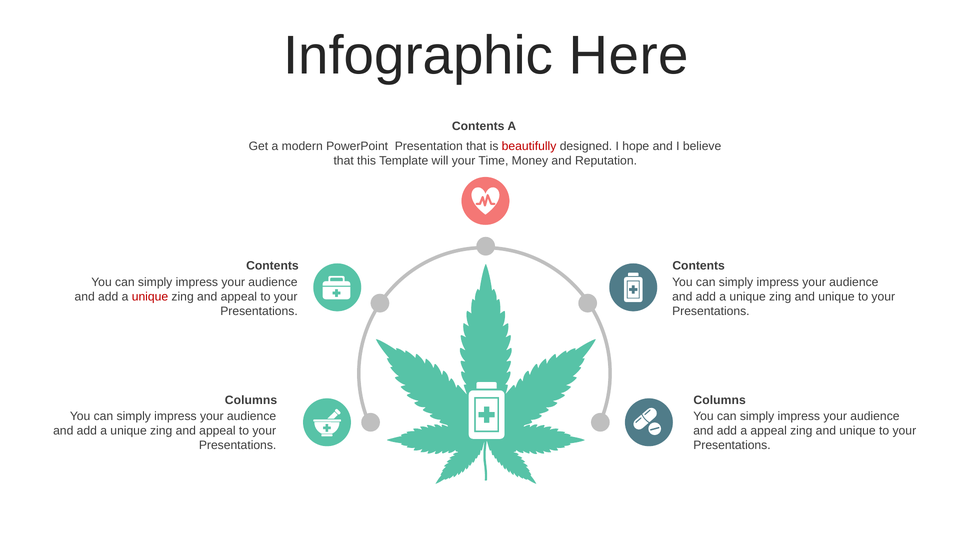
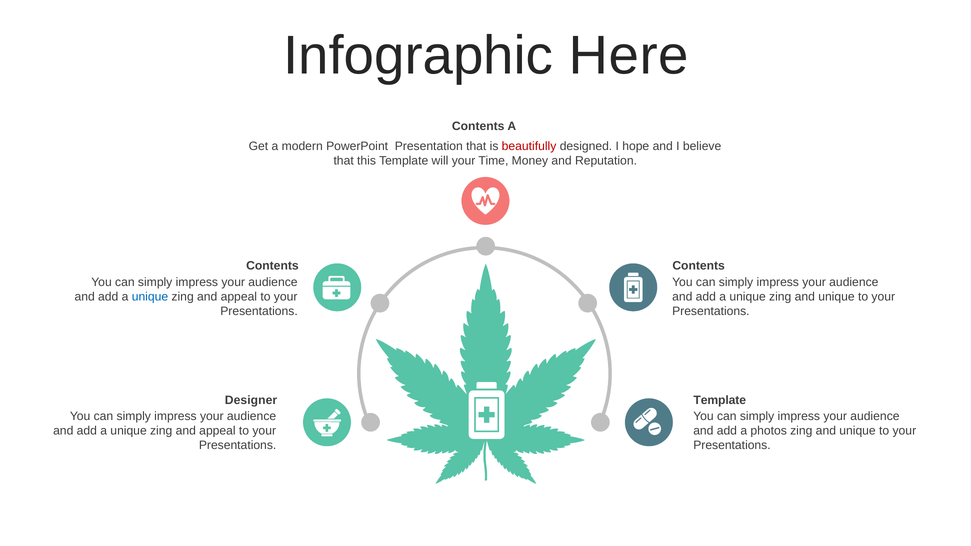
unique at (150, 297) colour: red -> blue
Columns at (251, 400): Columns -> Designer
Columns at (720, 400): Columns -> Template
a appeal: appeal -> photos
